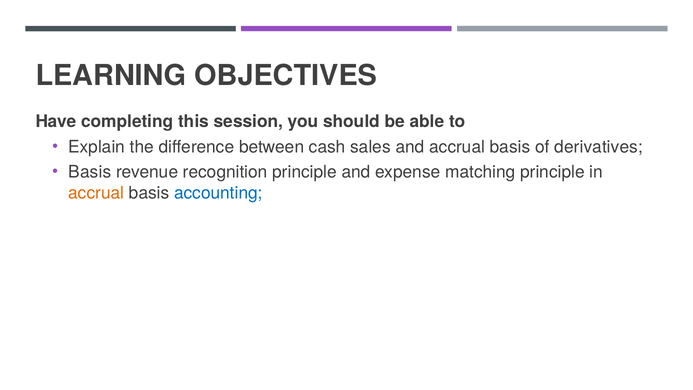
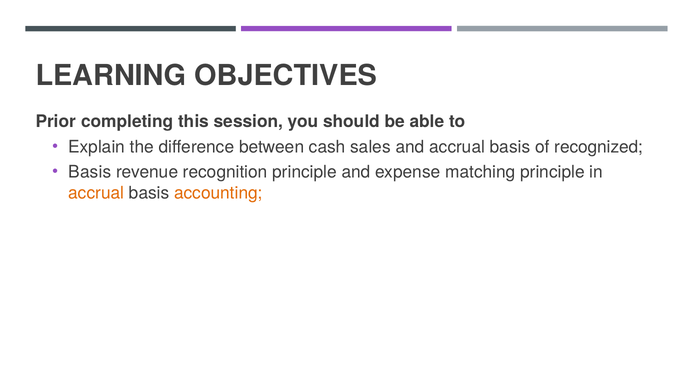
Have: Have -> Prior
derivatives: derivatives -> recognized
accounting colour: blue -> orange
